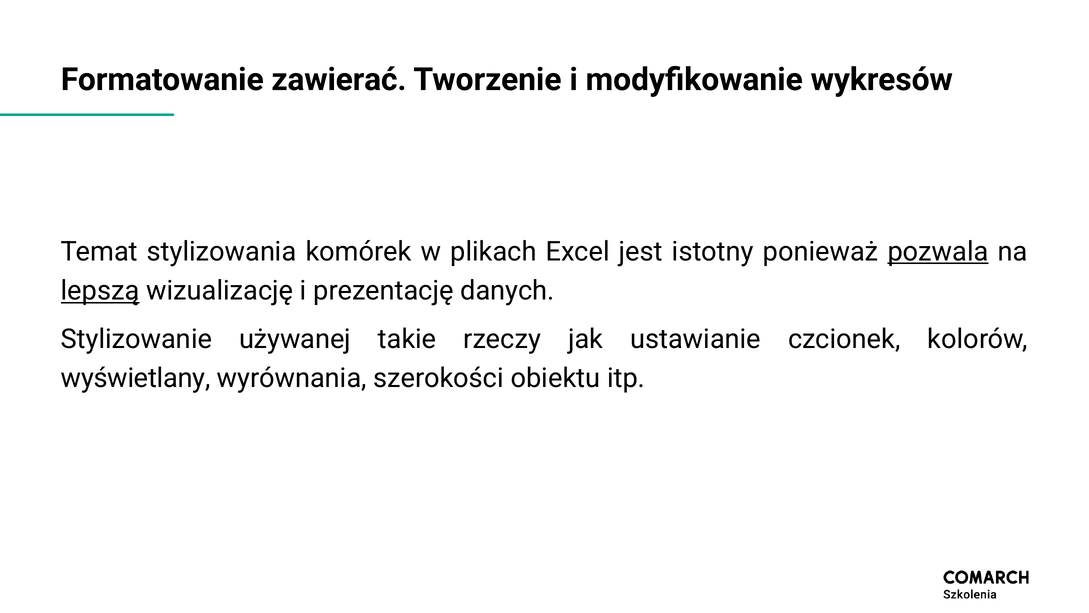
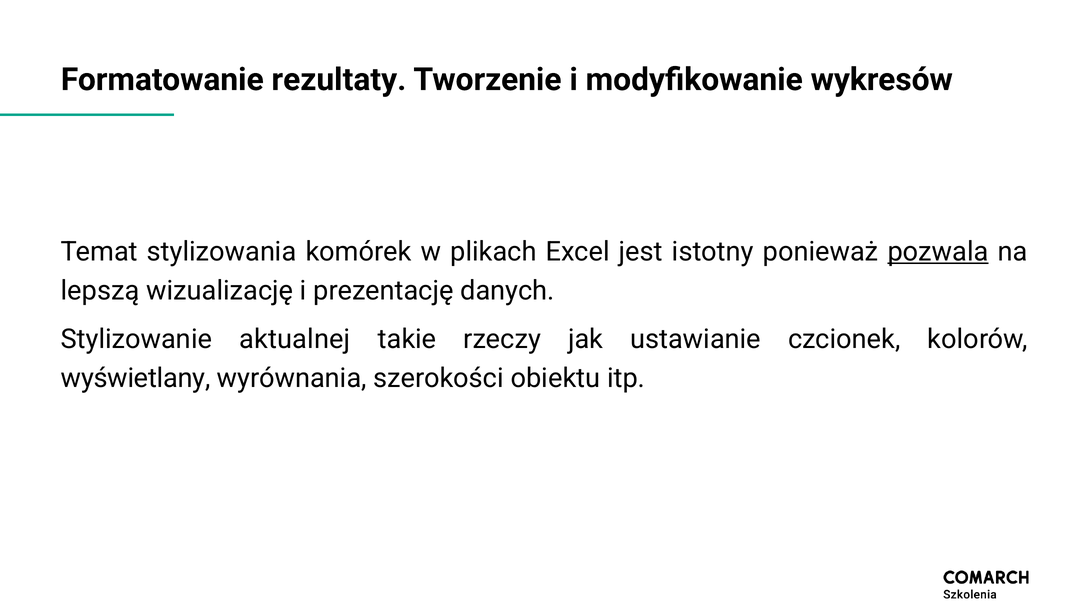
zawierać: zawierać -> rezultaty
lepszą underline: present -> none
używanej: używanej -> aktualnej
